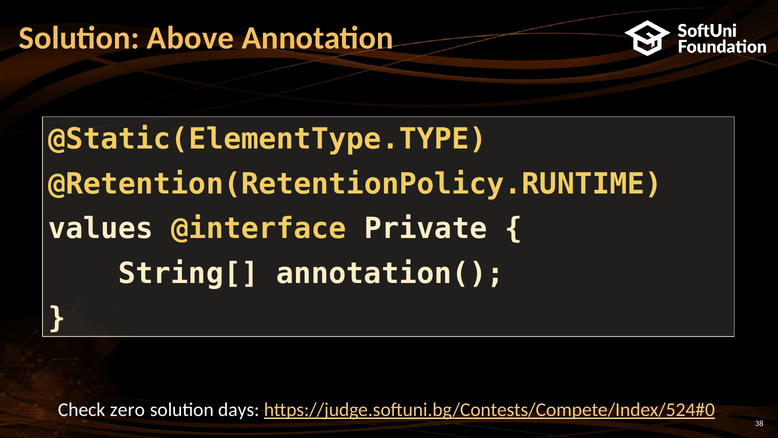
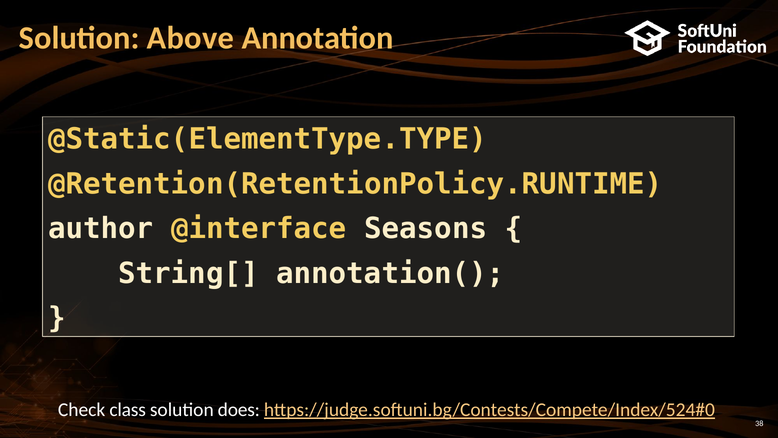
values: values -> author
Private: Private -> Seasons
zero: zero -> class
days: days -> does
